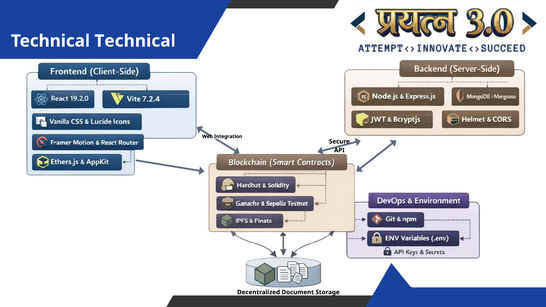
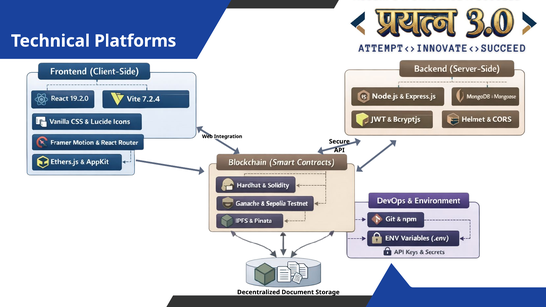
Technical Technical: Technical -> Platforms
